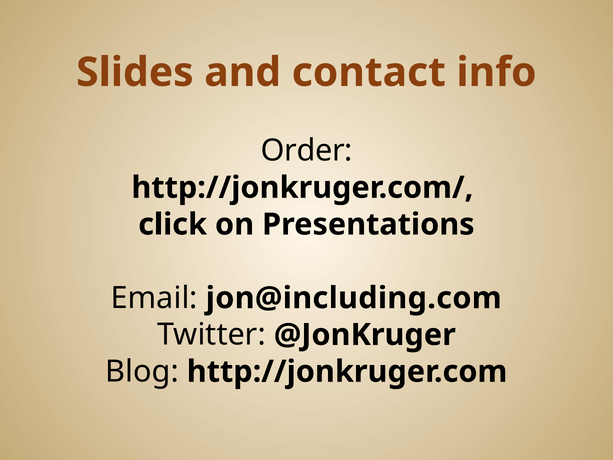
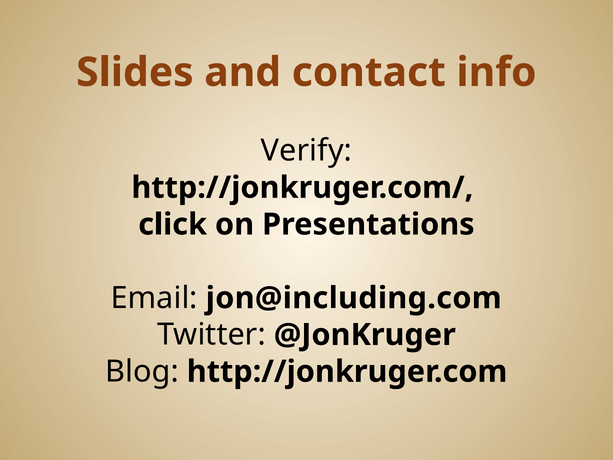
Order: Order -> Verify
